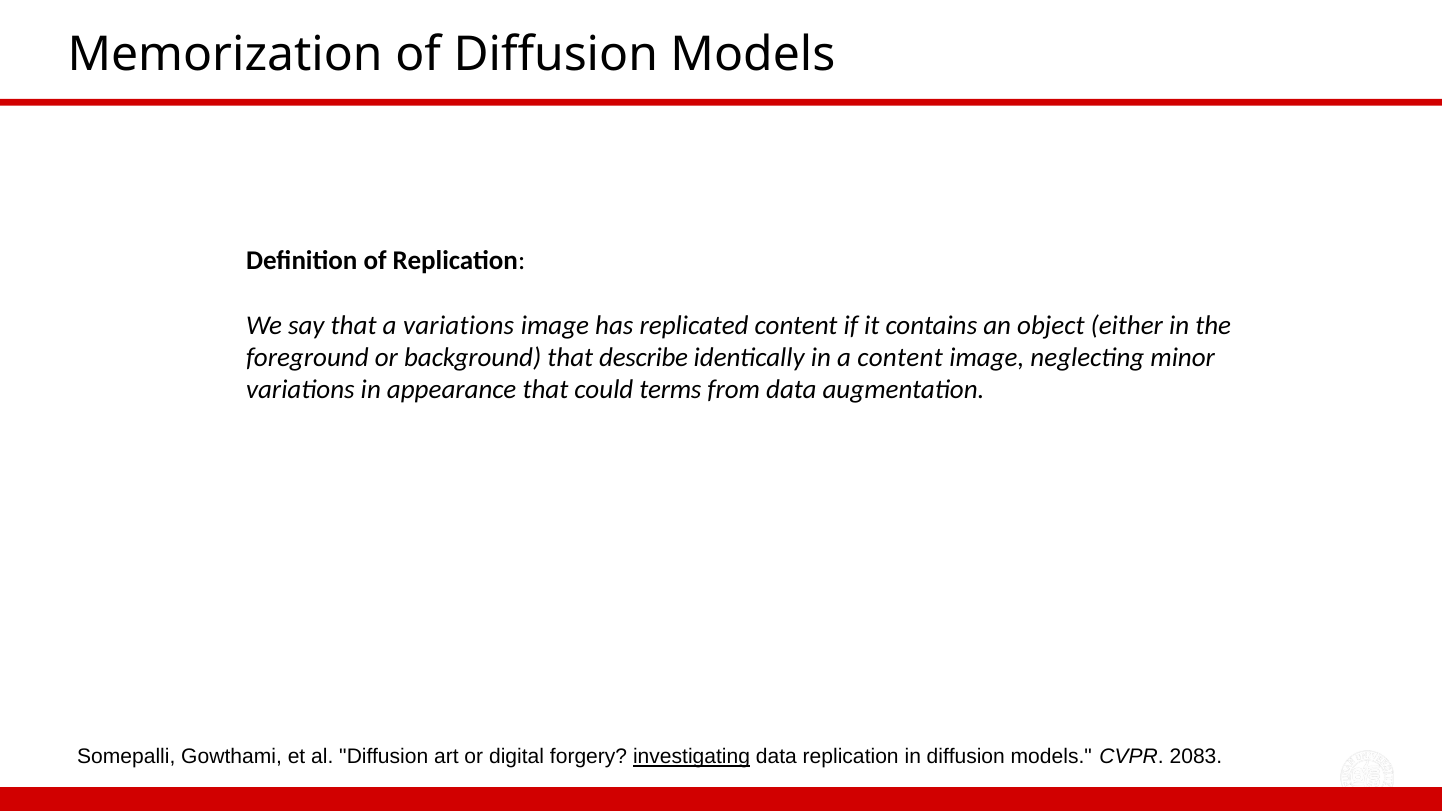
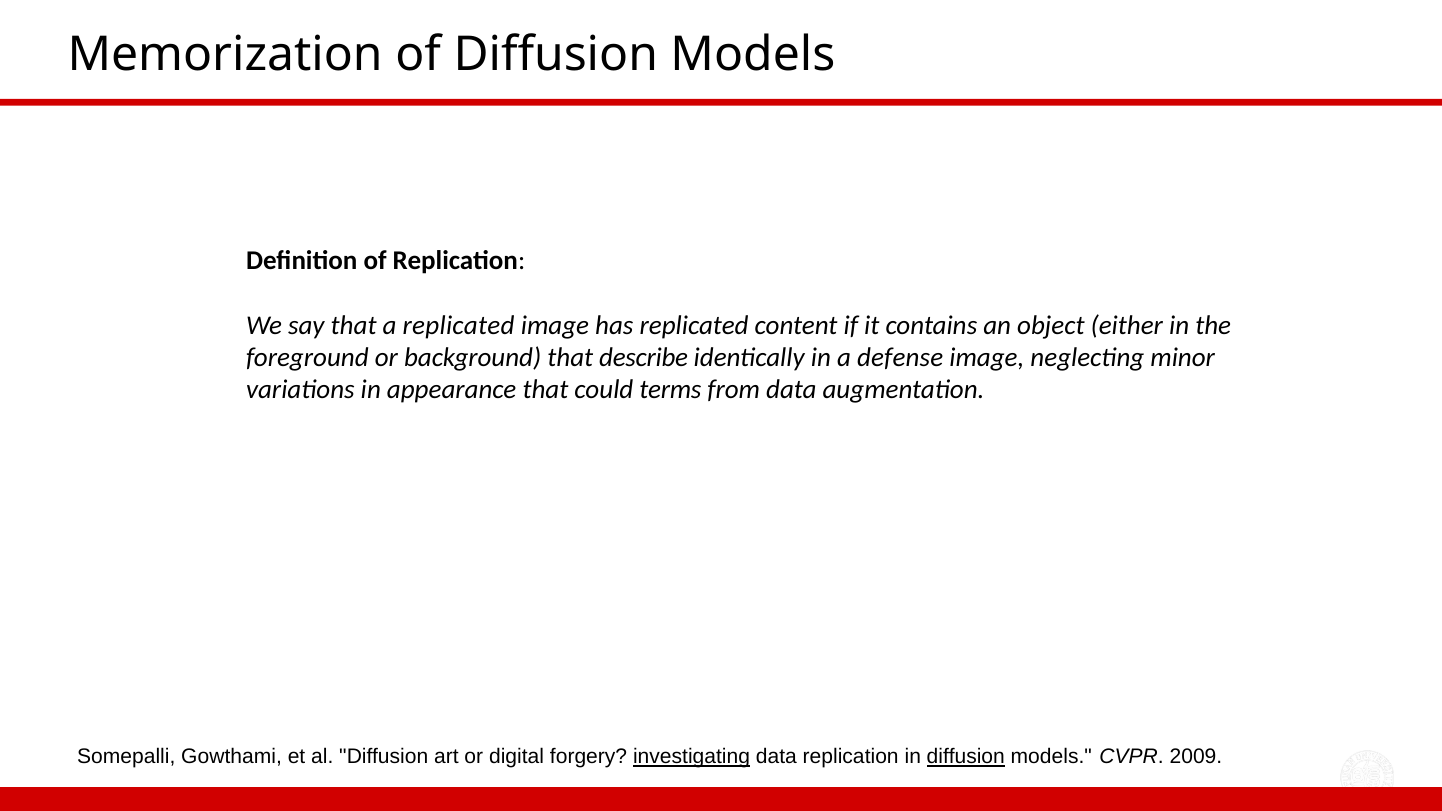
a variations: variations -> replicated
a content: content -> defense
diffusion at (966, 757) underline: none -> present
2083: 2083 -> 2009
